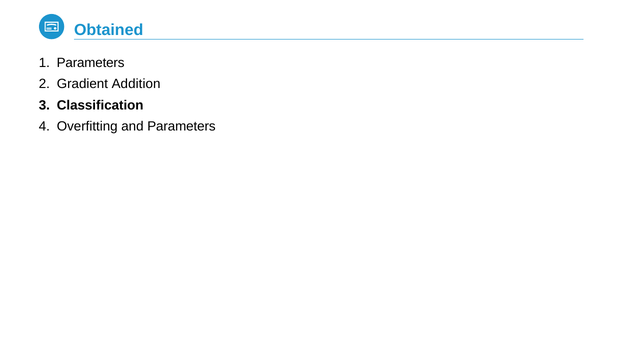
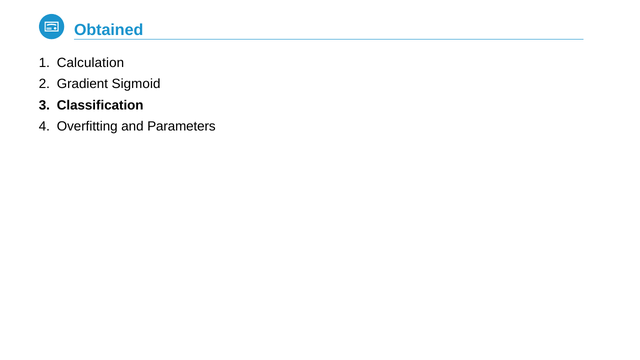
Parameters at (91, 63): Parameters -> Calculation
Addition: Addition -> Sigmoid
